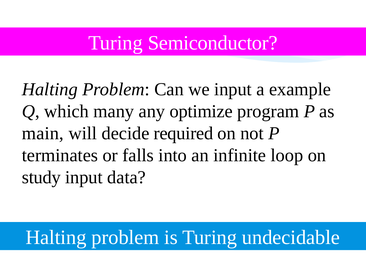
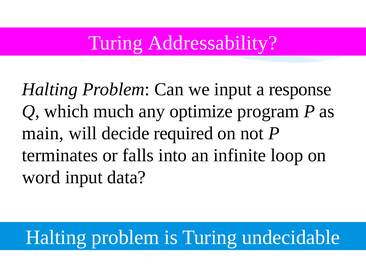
Semiconductor: Semiconductor -> Addressability
example: example -> response
many: many -> much
study: study -> word
